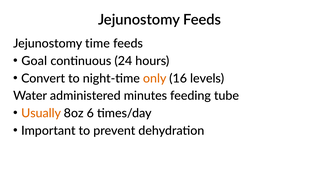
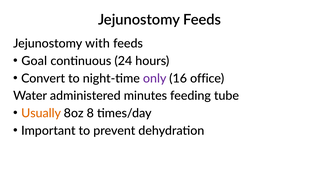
time: time -> with
only colour: orange -> purple
levels: levels -> office
6: 6 -> 8
